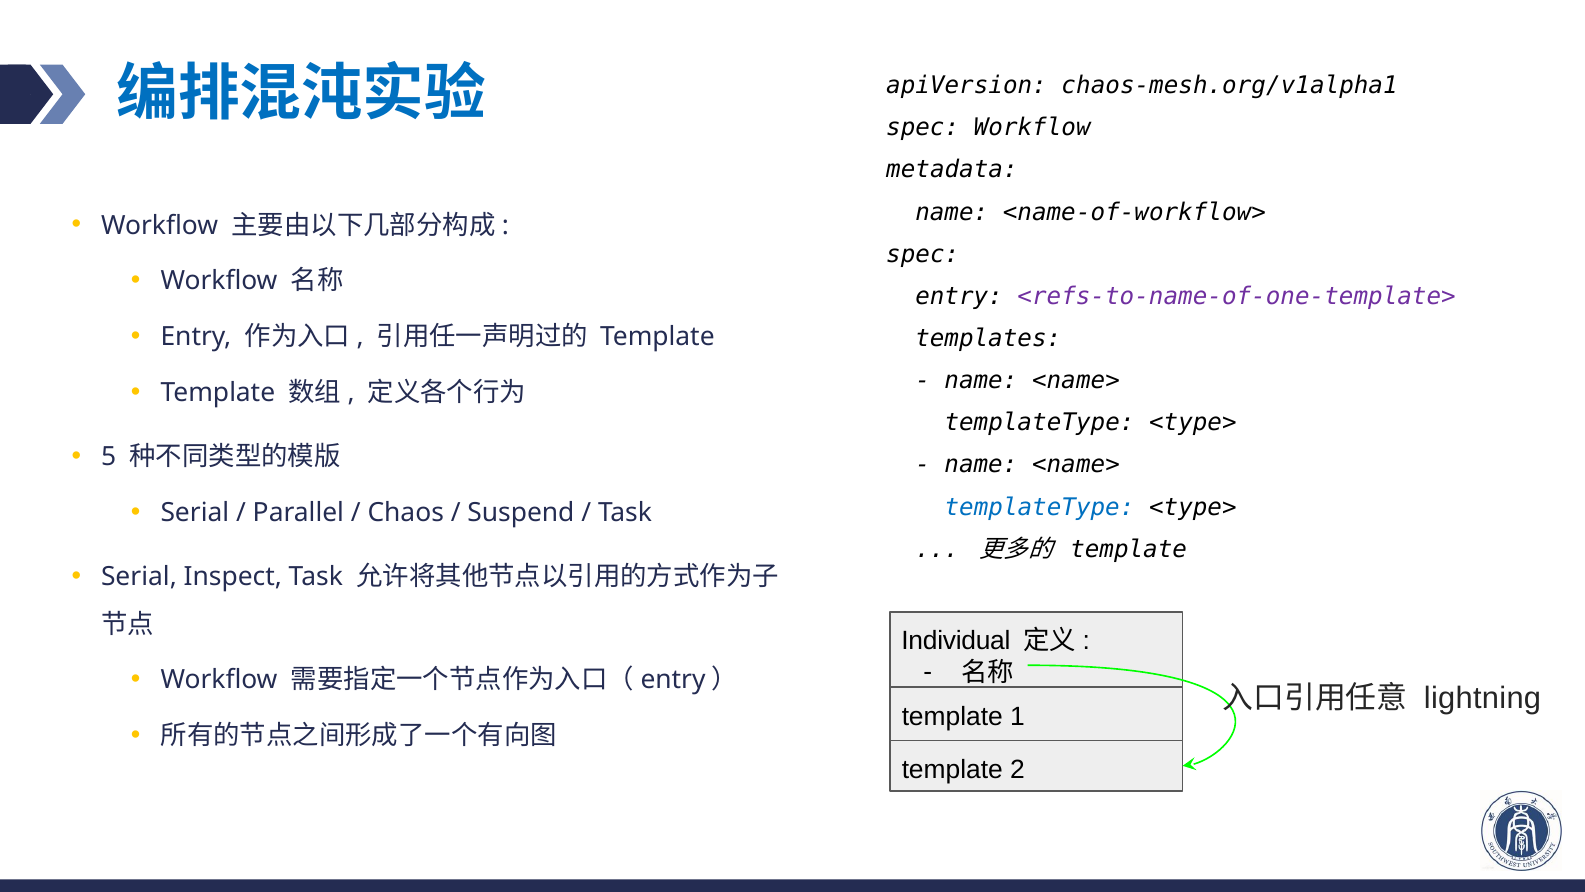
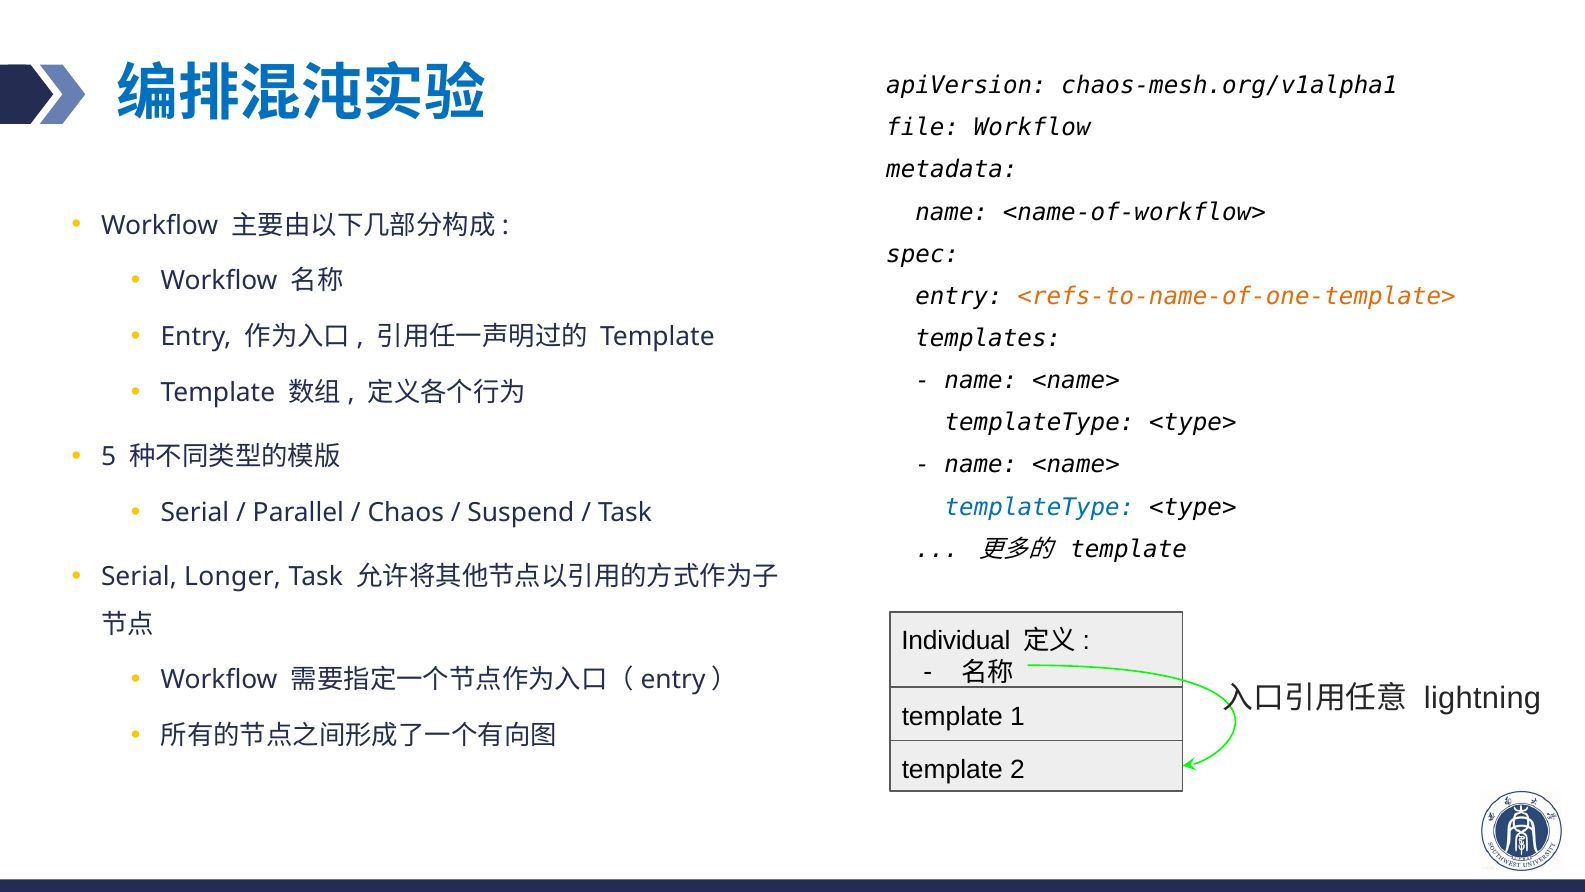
spec at (923, 128): spec -> file
<refs-to-name-of-one-template> colour: purple -> orange
Inspect: Inspect -> Longer
